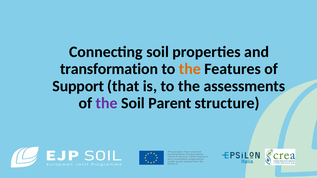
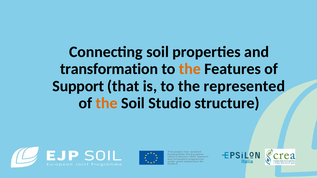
assessments: assessments -> represented
the at (107, 103) colour: purple -> orange
Parent: Parent -> Studio
